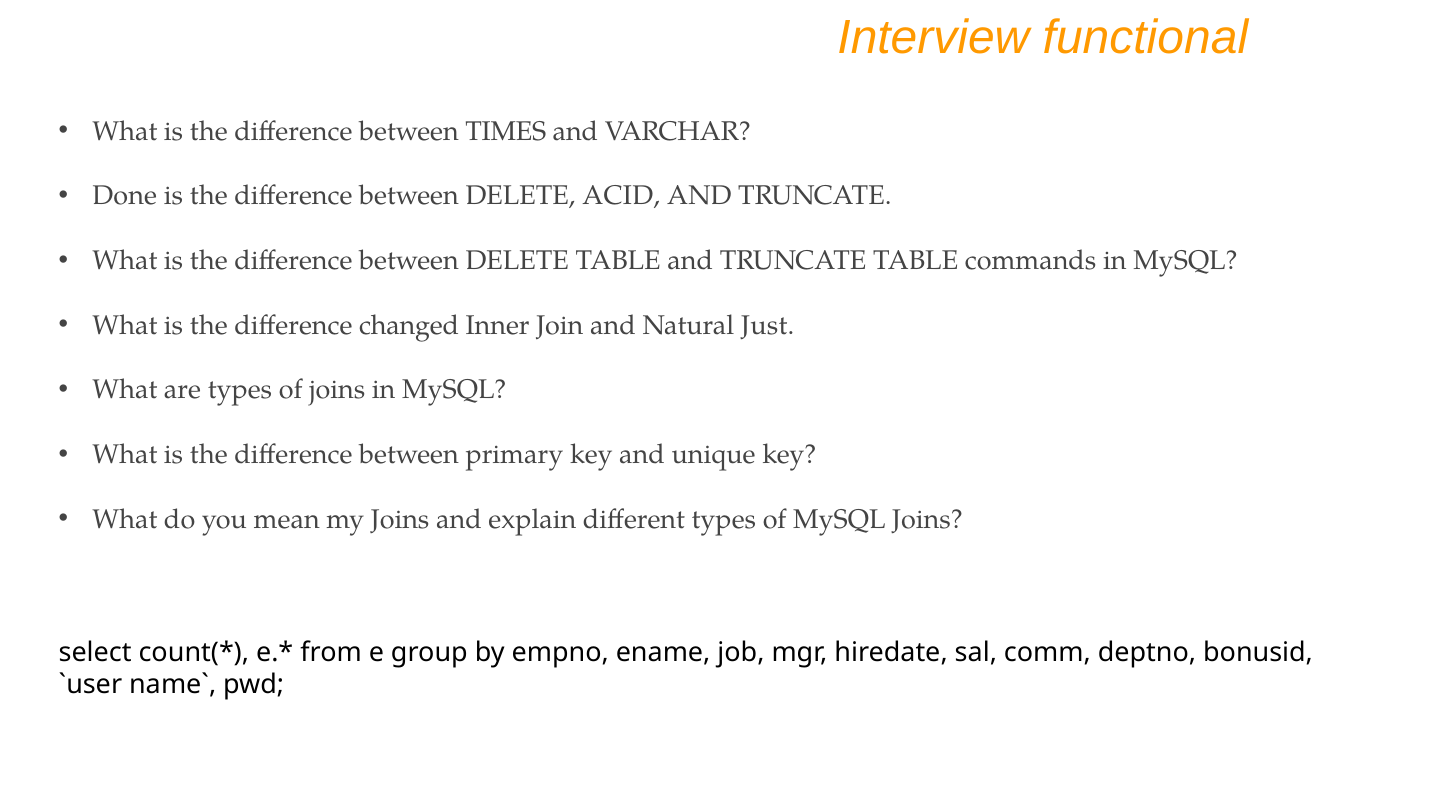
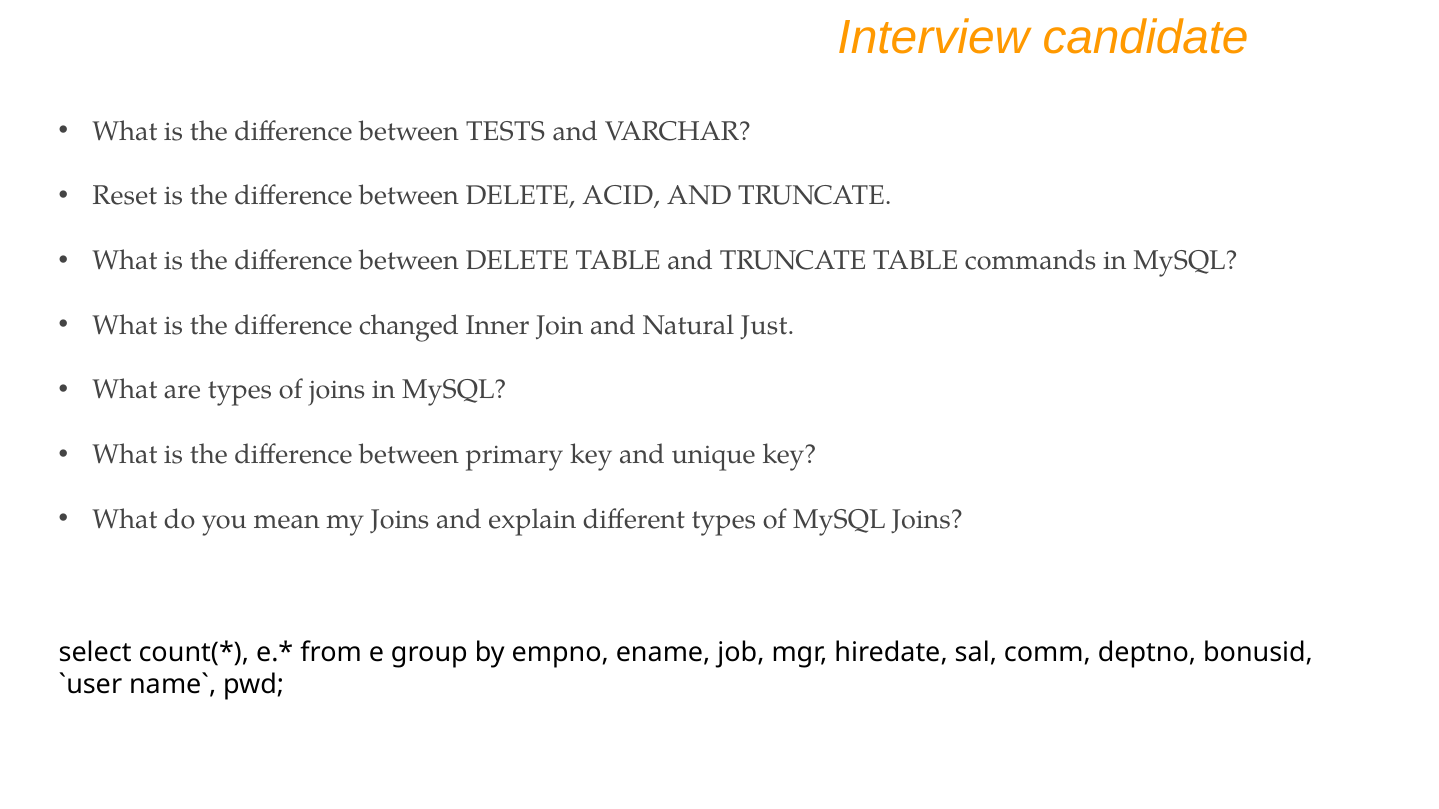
functional: functional -> candidate
TIMES: TIMES -> TESTS
Done: Done -> Reset
